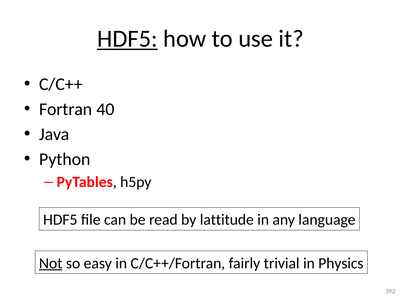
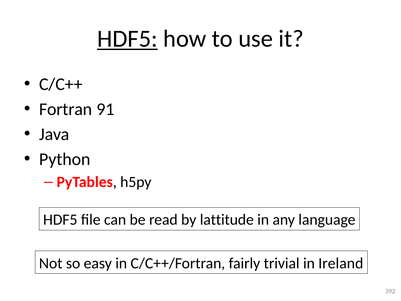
40: 40 -> 91
Not underline: present -> none
Physics: Physics -> Ireland
